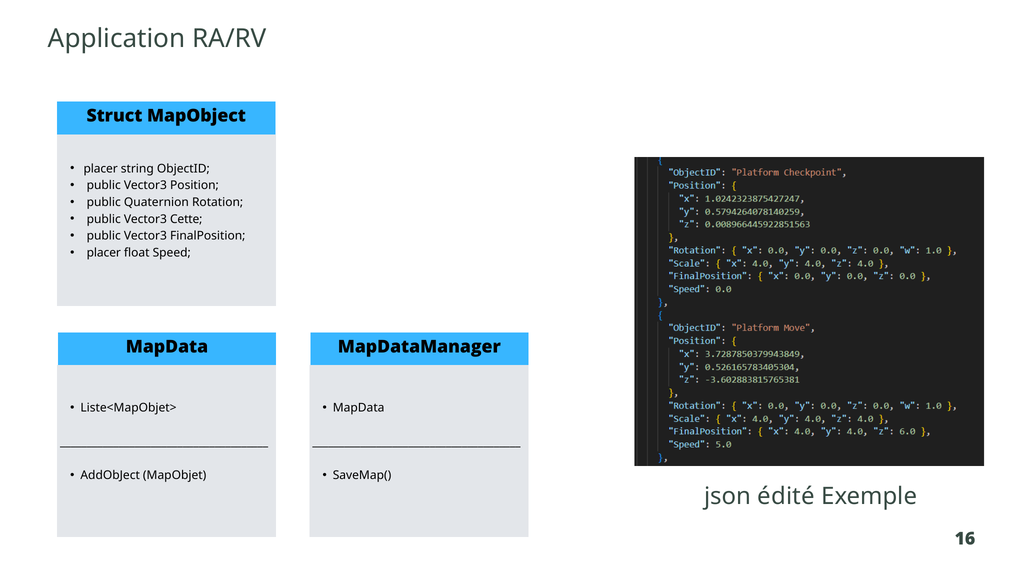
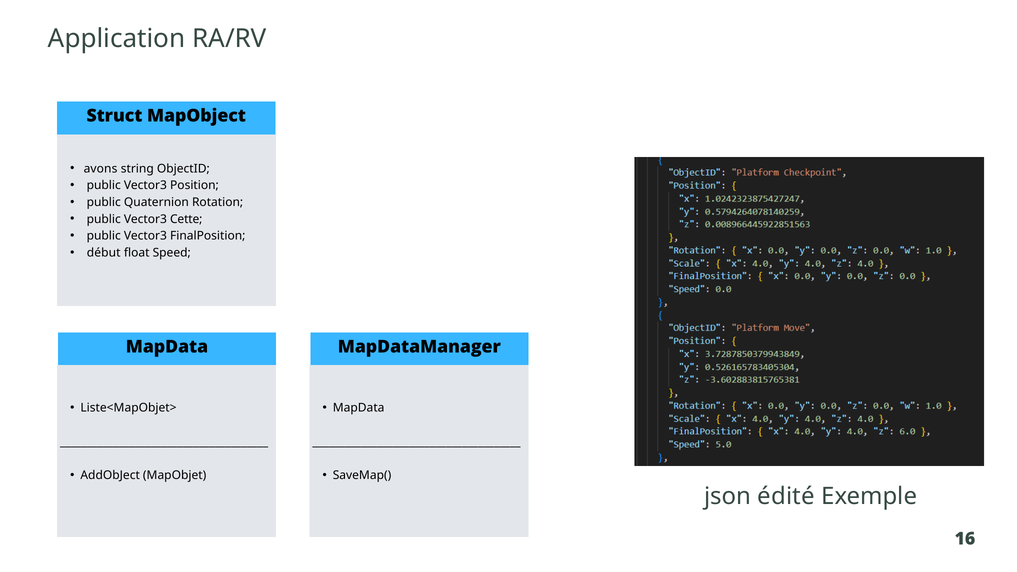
placer at (101, 169): placer -> avons
placer at (104, 253): placer -> début
